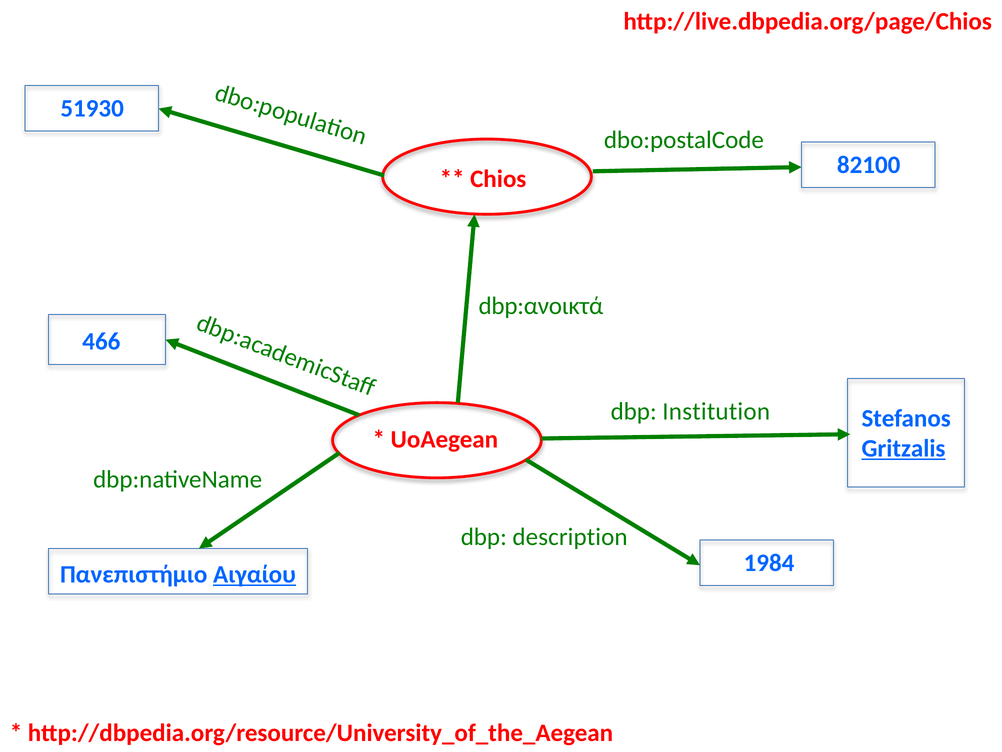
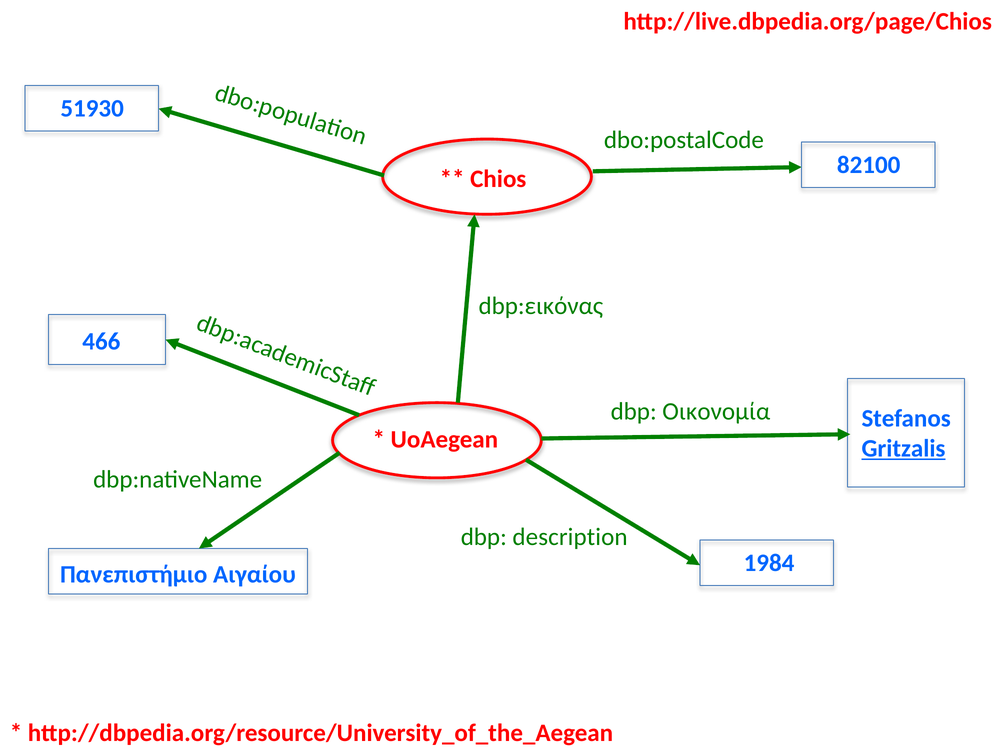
dbp:ανοικτά: dbp:ανοικτά -> dbp:εικόνας
Institution: Institution -> Οικονομία
Αιγαίου underline: present -> none
